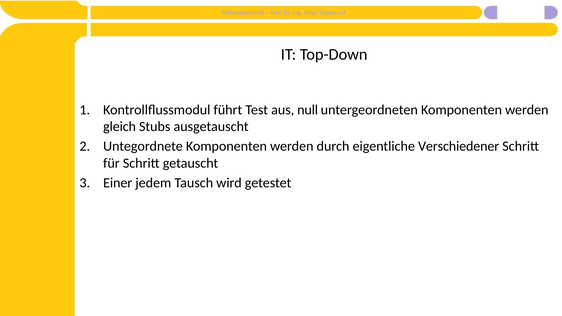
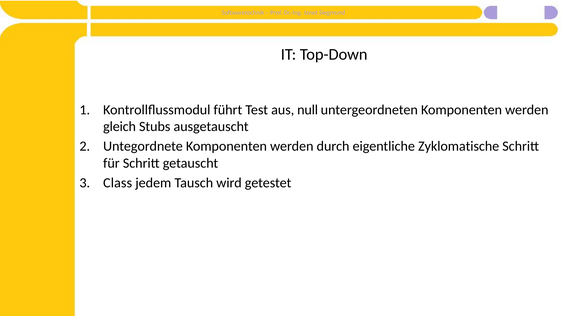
Verschiedener: Verschiedener -> Zyklomatische
Einer: Einer -> Class
